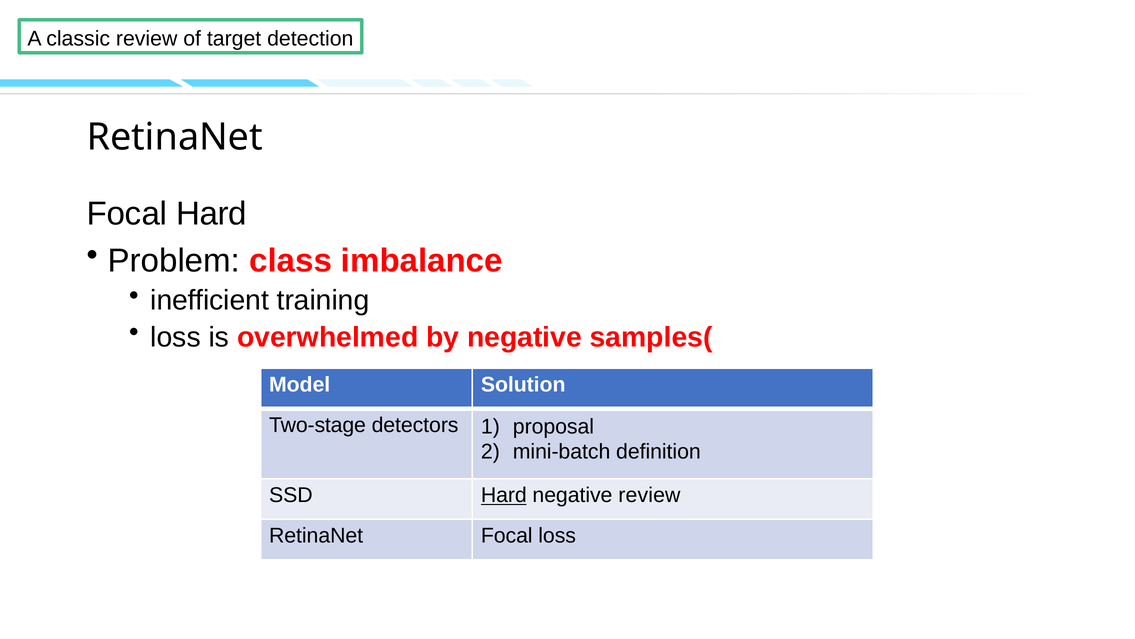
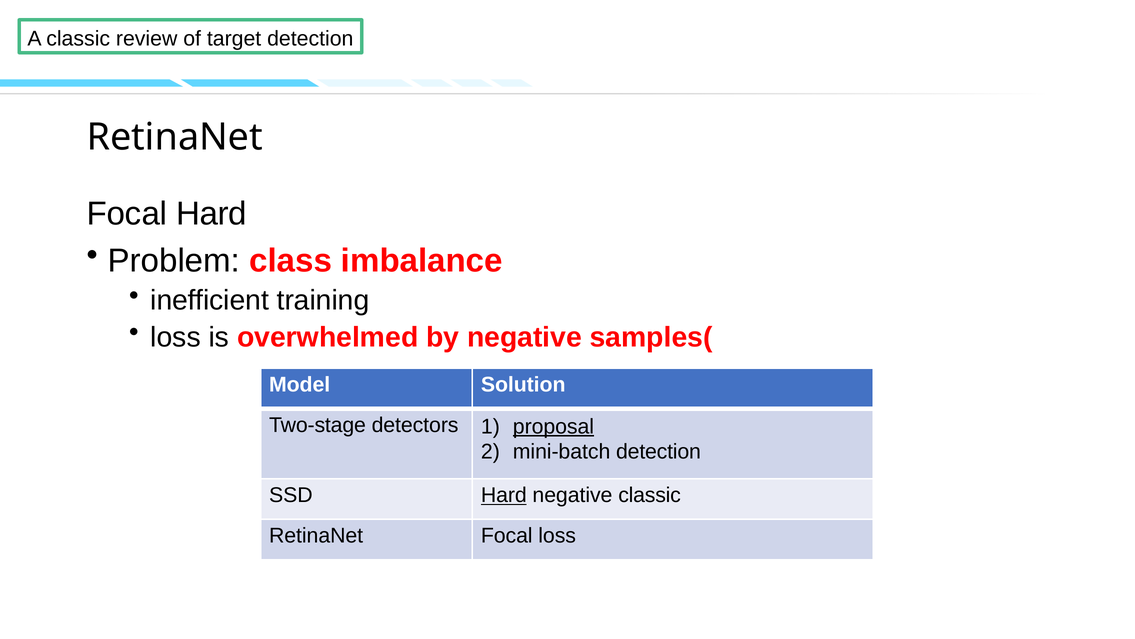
proposal underline: none -> present
mini-batch definition: definition -> detection
negative review: review -> classic
